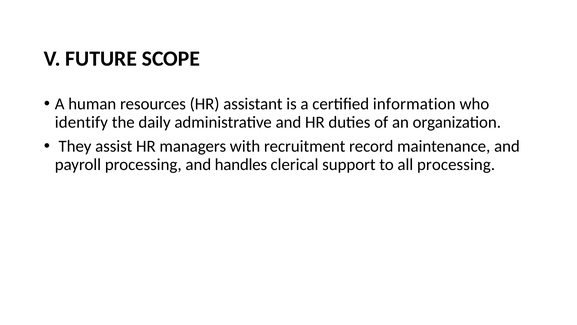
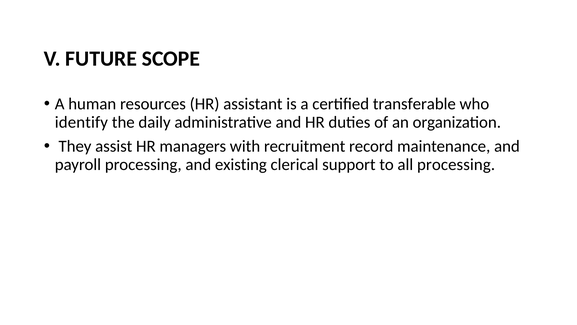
information: information -> transferable
handles: handles -> existing
